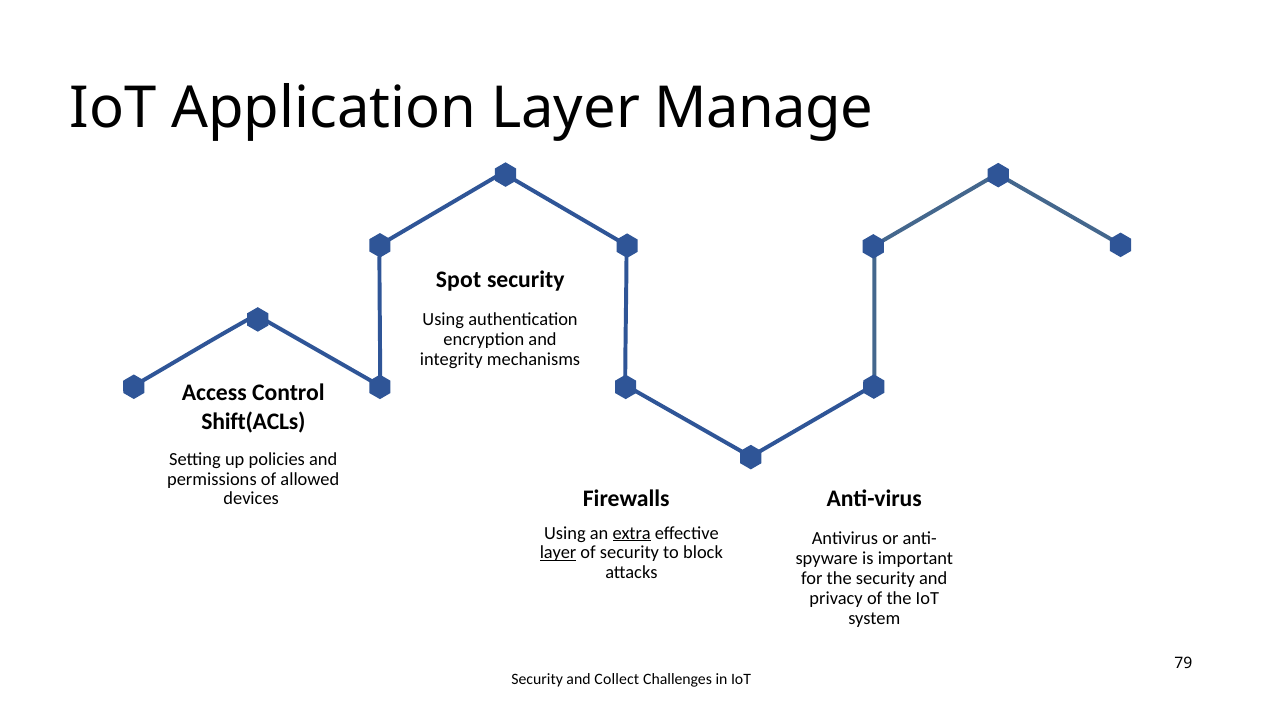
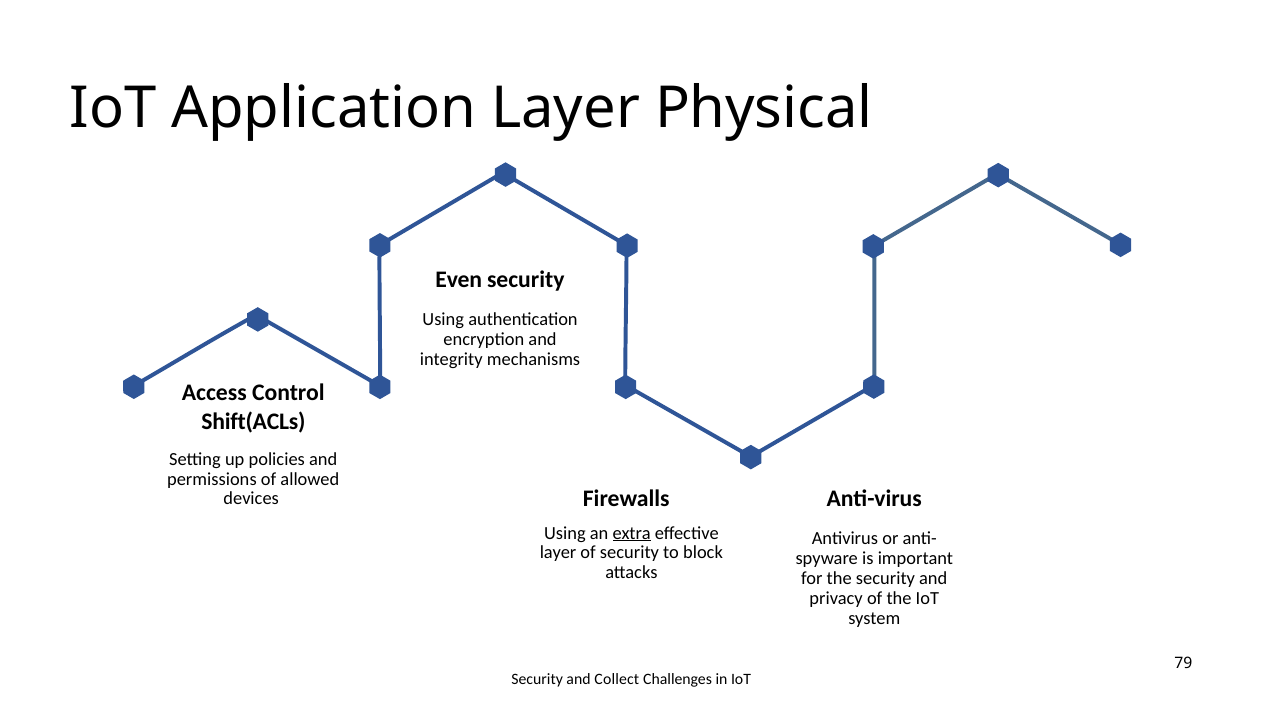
Manage: Manage -> Physical
Spot: Spot -> Even
layer at (558, 552) underline: present -> none
